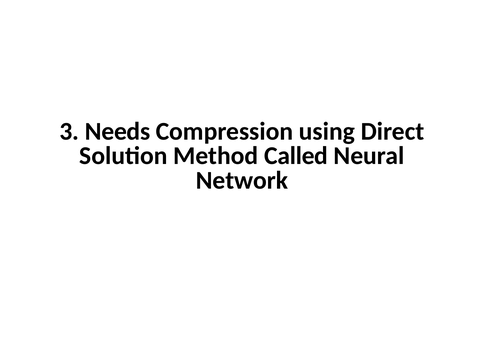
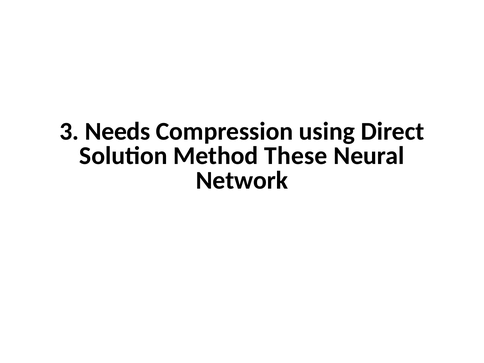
Called: Called -> These
